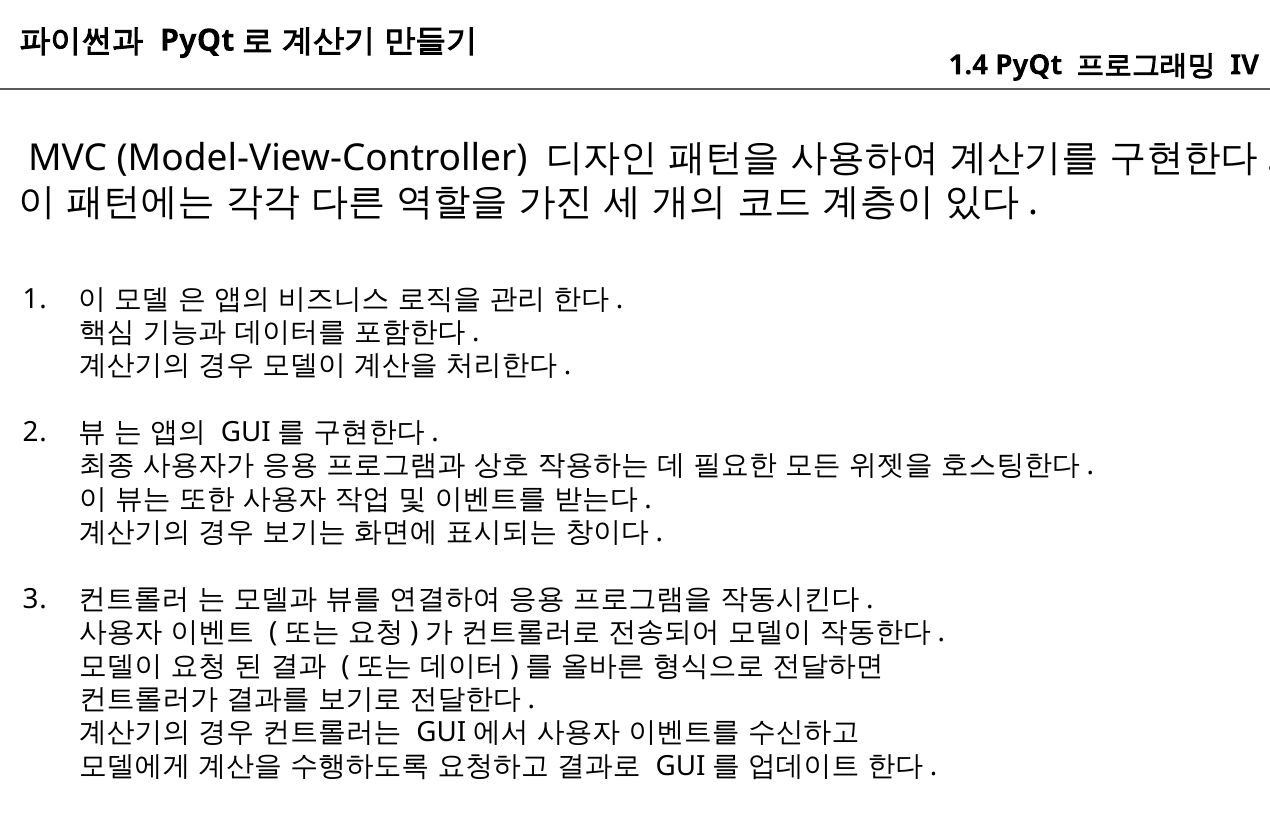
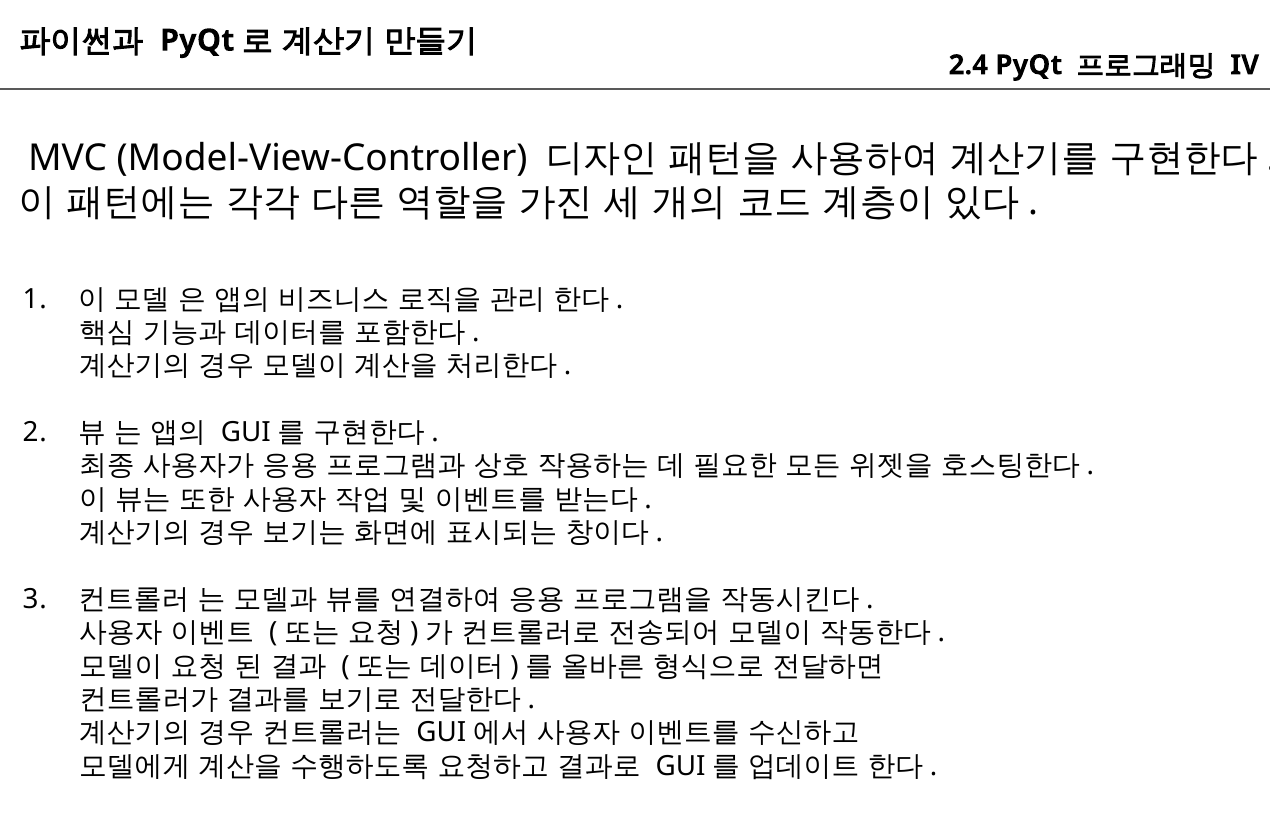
1.4: 1.4 -> 2.4
